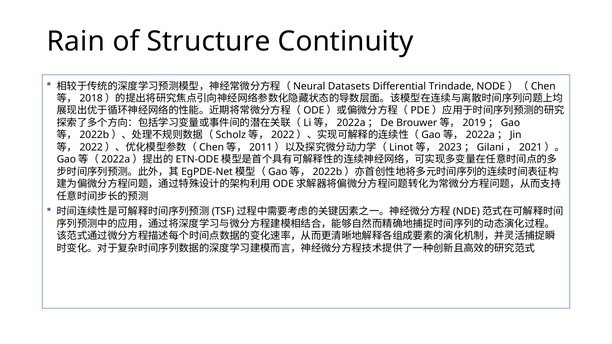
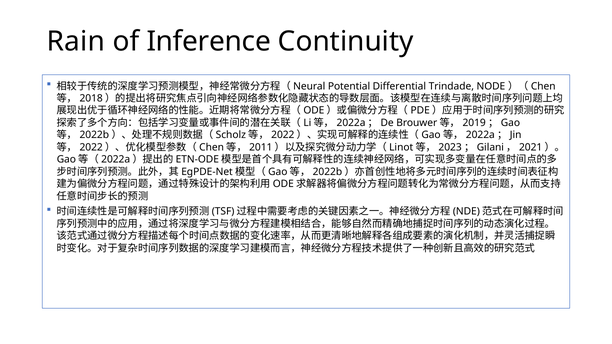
Structure: Structure -> Inference
Datasets: Datasets -> Potential
